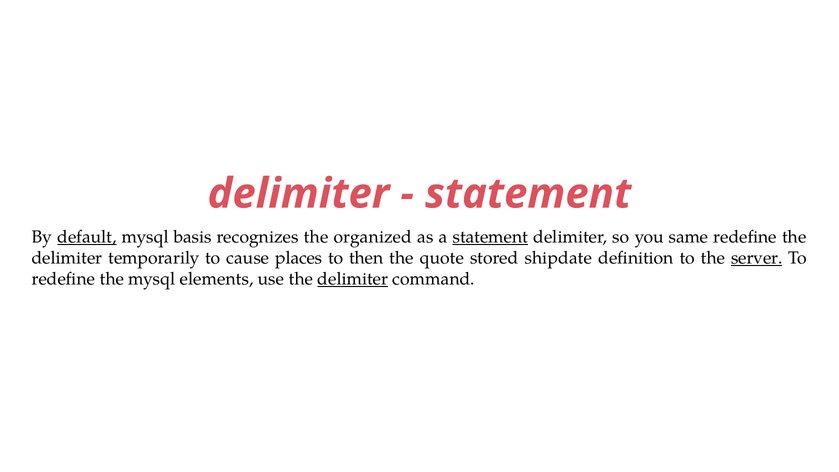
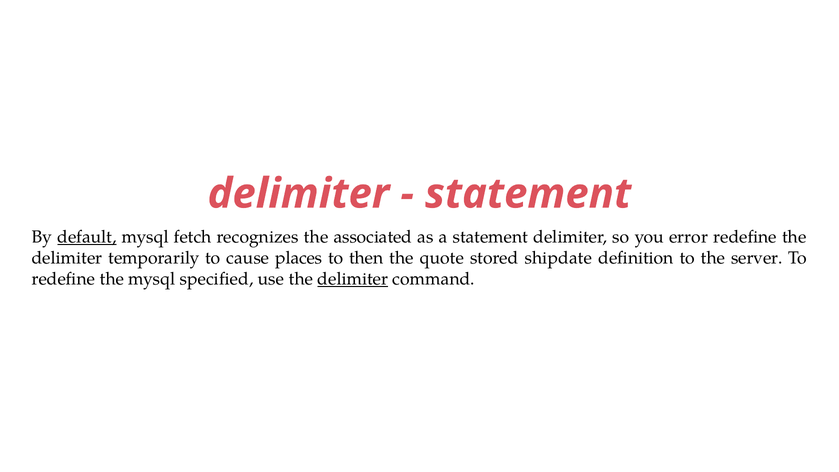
basis: basis -> fetch
organized: organized -> associated
statement at (490, 237) underline: present -> none
same: same -> error
server underline: present -> none
elements: elements -> specified
